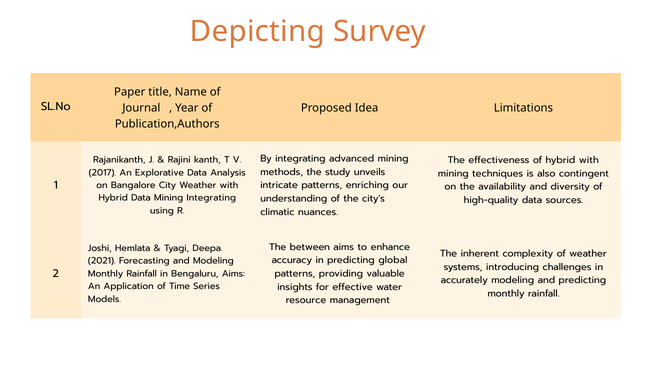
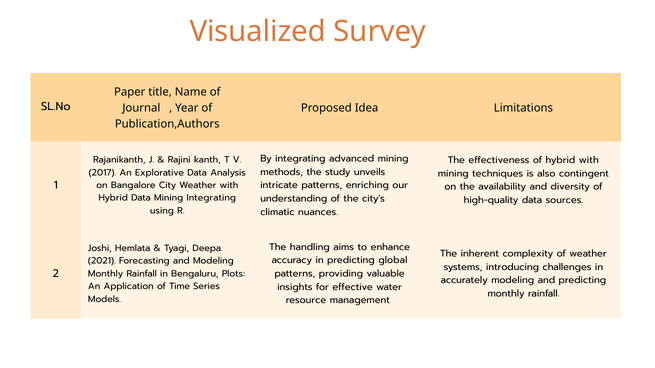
Depicting: Depicting -> Visualized
between: between -> handling
Bengaluru Aims: Aims -> Plots
